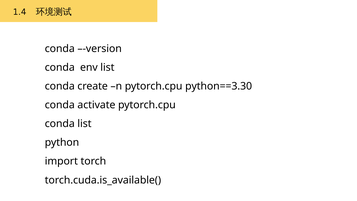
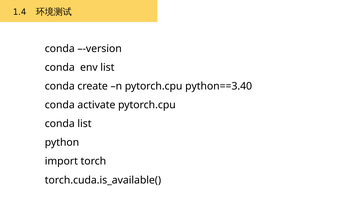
python==3.30: python==3.30 -> python==3.40
